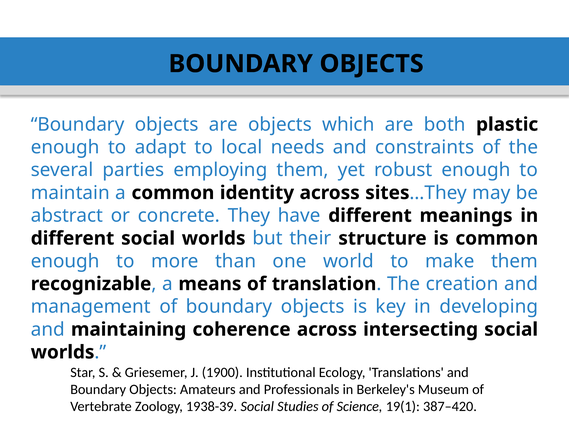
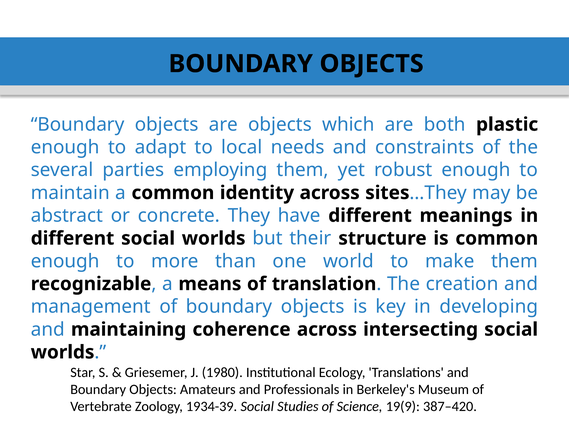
1900: 1900 -> 1980
1938-39: 1938-39 -> 1934-39
19(1: 19(1 -> 19(9
